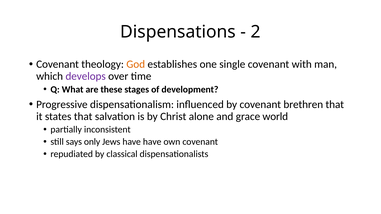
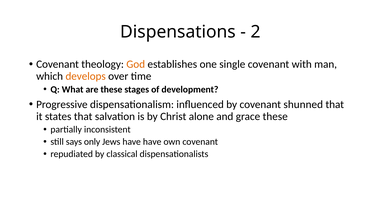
develops colour: purple -> orange
brethren: brethren -> shunned
grace world: world -> these
